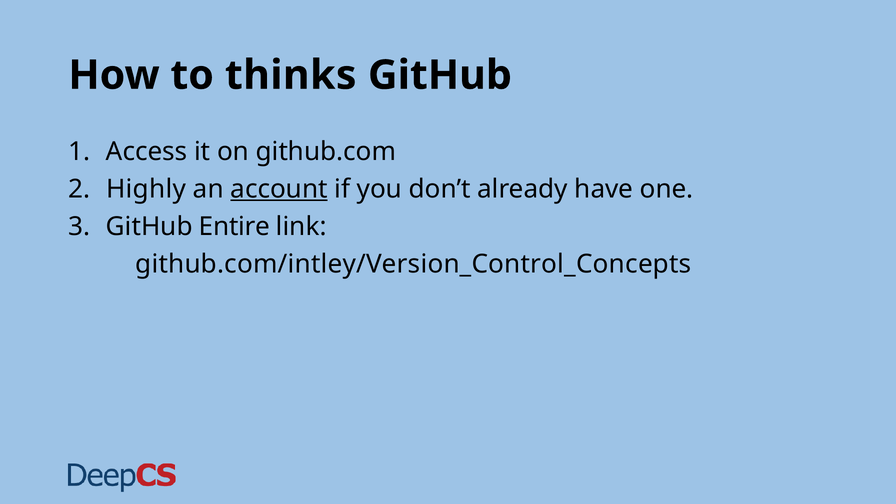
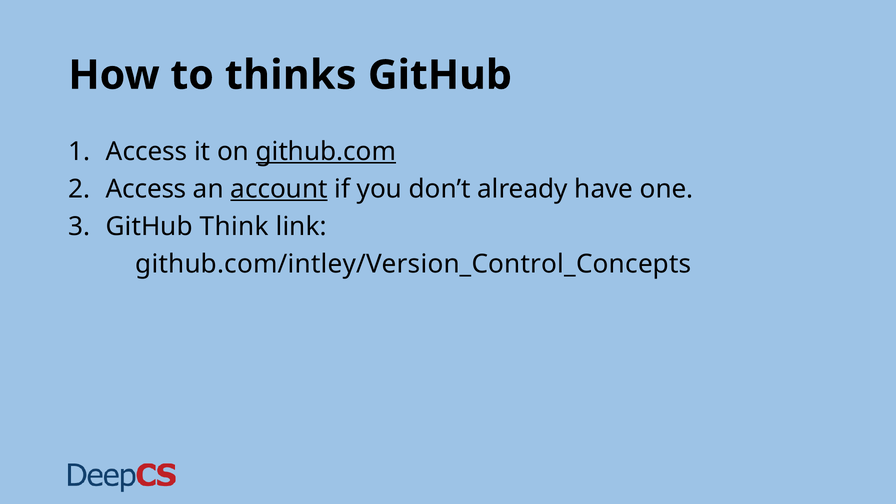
github.com underline: none -> present
Highly at (146, 189): Highly -> Access
Entire: Entire -> Think
